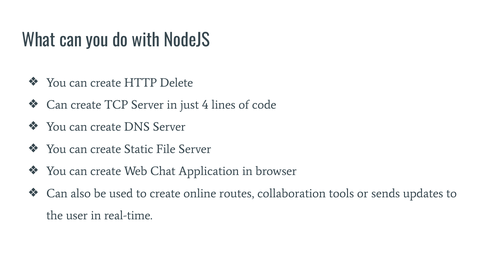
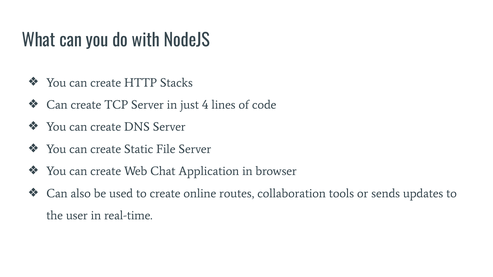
Delete: Delete -> Stacks
